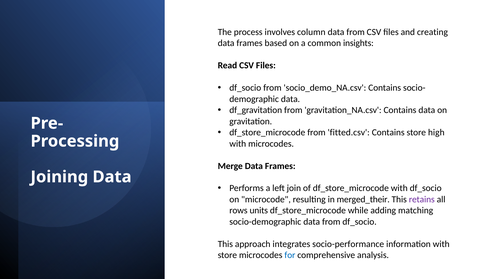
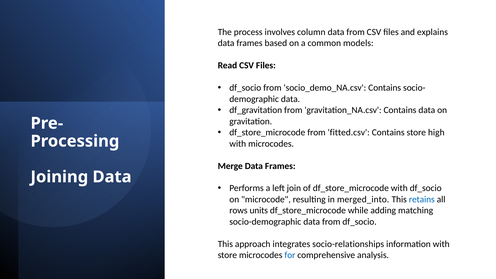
creating: creating -> explains
insights: insights -> models
merged_their: merged_their -> merged_into
retains colour: purple -> blue
socio-performance: socio-performance -> socio-relationships
